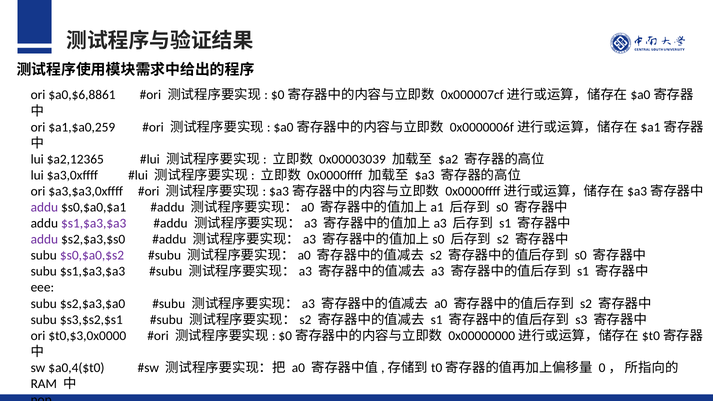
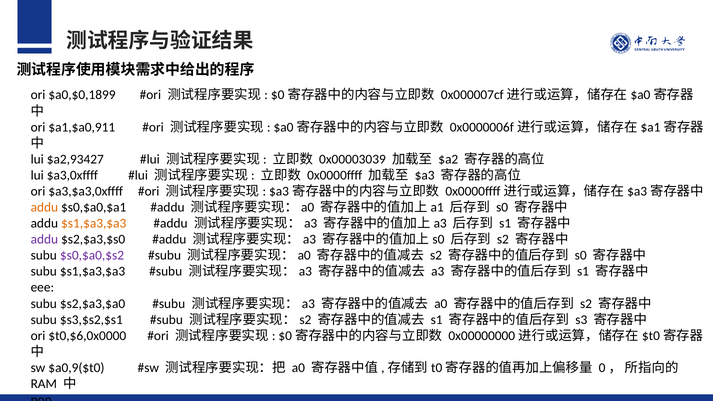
$a0,$6,8861: $a0,$6,8861 -> $a0,$0,1899
$a1,$a0,259: $a1,$a0,259 -> $a1,$a0,911
$a2,12365: $a2,12365 -> $a2,93427
addu at (44, 207) colour: purple -> orange
$s1,$a3,$a3 at (94, 223) colour: purple -> orange
$t0,$3,0x0000: $t0,$3,0x0000 -> $t0,$6,0x0000
$a0,4($t0: $a0,4($t0 -> $a0,9($t0
